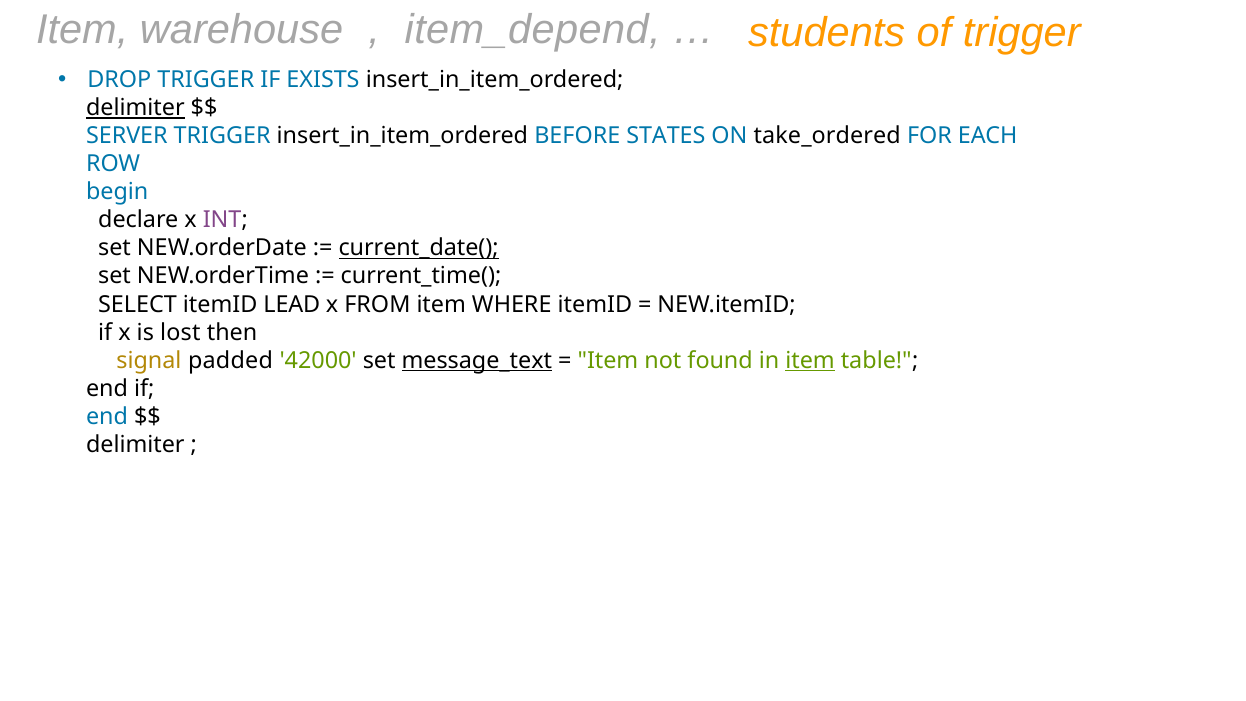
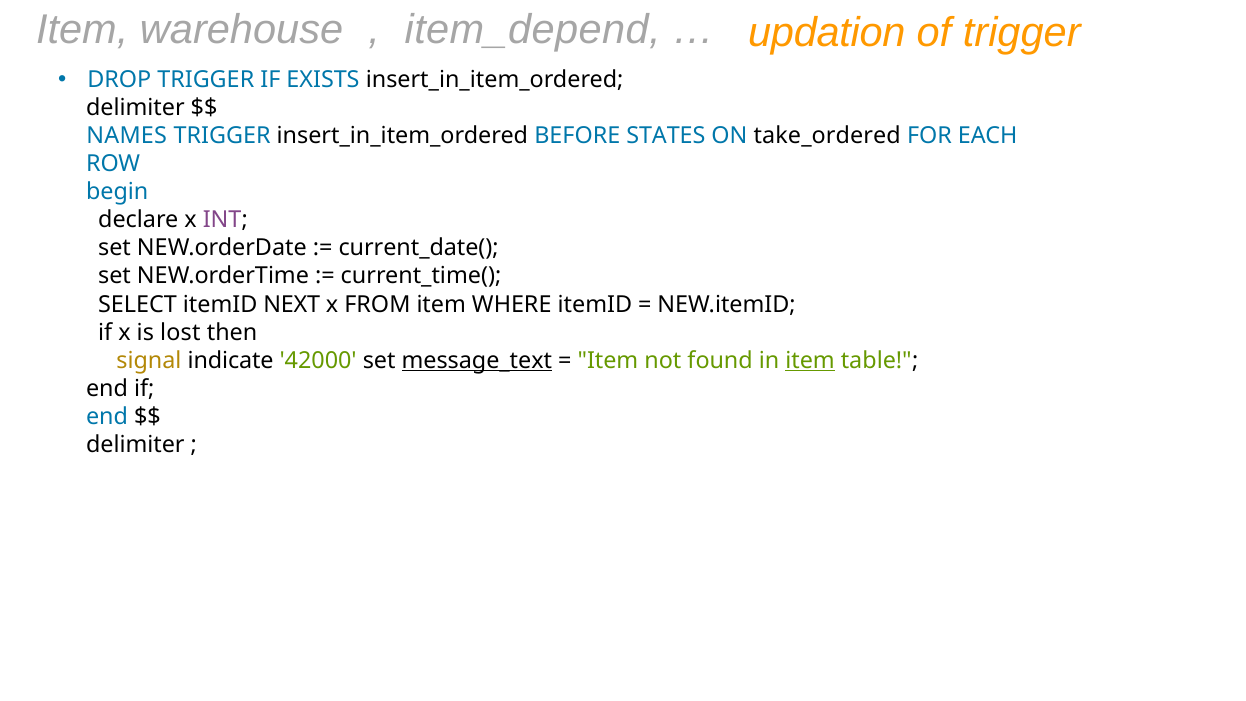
students: students -> updation
delimiter at (135, 108) underline: present -> none
SERVER: SERVER -> NAMES
current_date( underline: present -> none
LEAD: LEAD -> NEXT
padded: padded -> indicate
